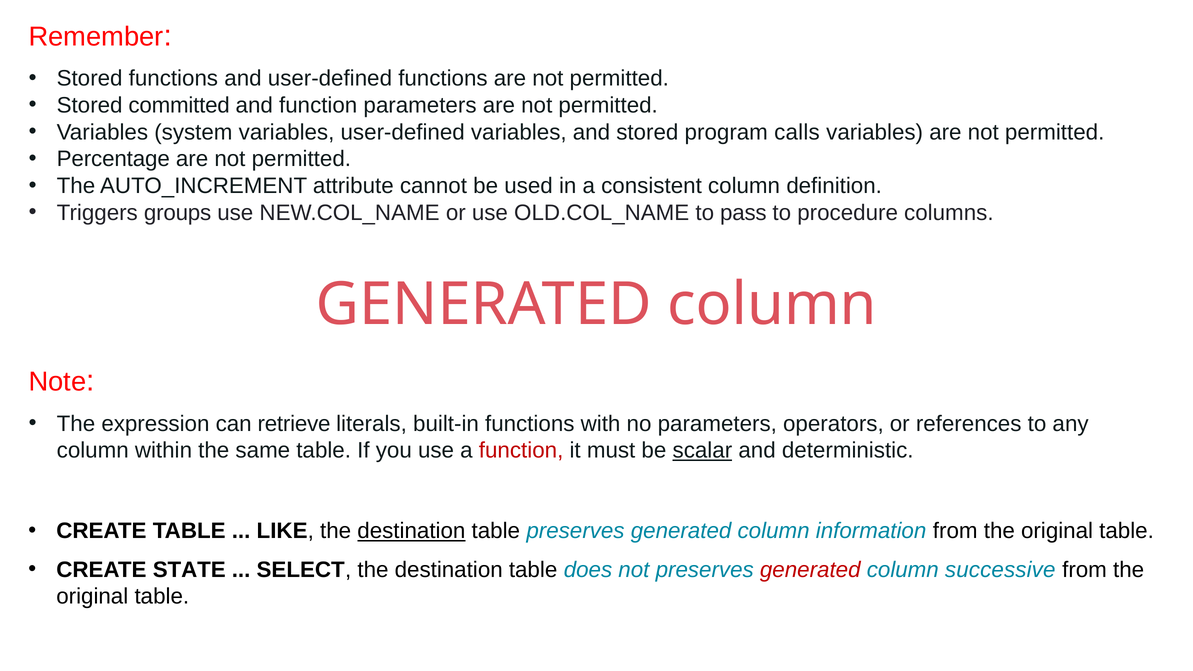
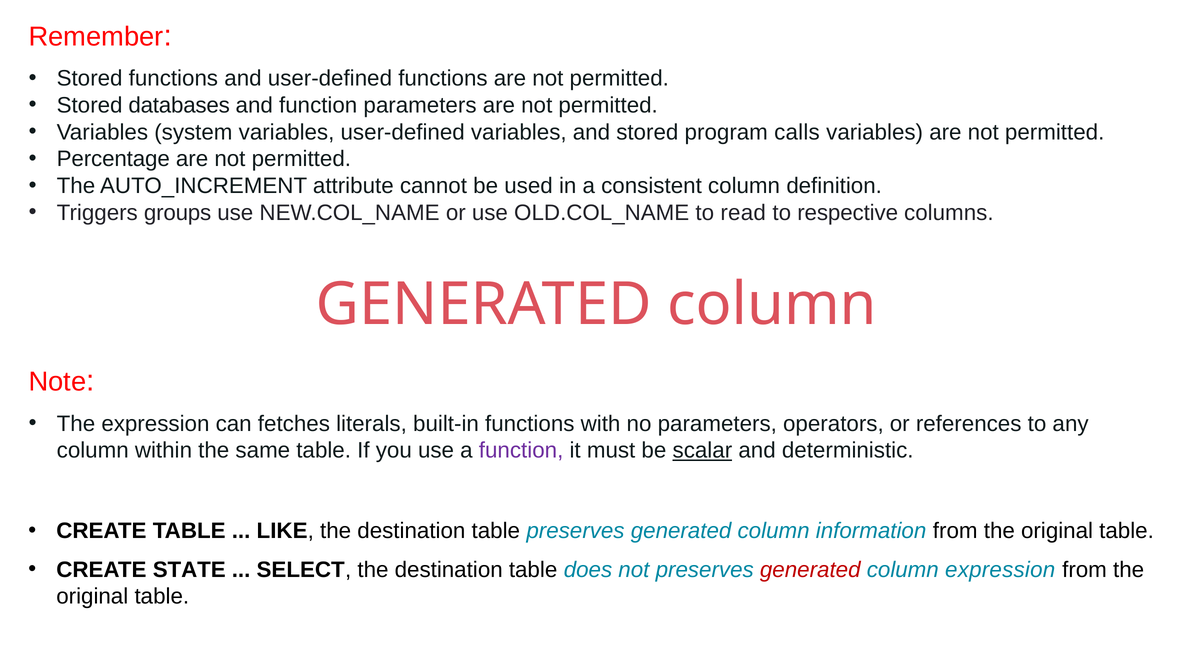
committed: committed -> databases
pass: pass -> read
procedure: procedure -> respective
retrieve: retrieve -> fetches
function at (521, 451) colour: red -> purple
destination at (411, 531) underline: present -> none
column successive: successive -> expression
